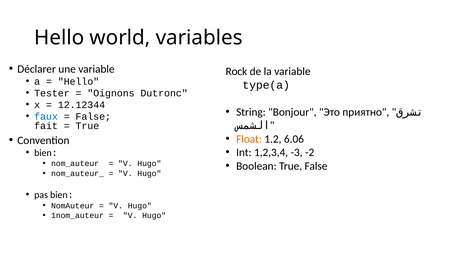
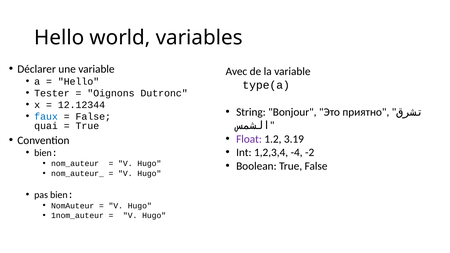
Rock: Rock -> Avec
fait: fait -> quai
Float colour: orange -> purple
6.06: 6.06 -> 3.19
-3: -3 -> -4
